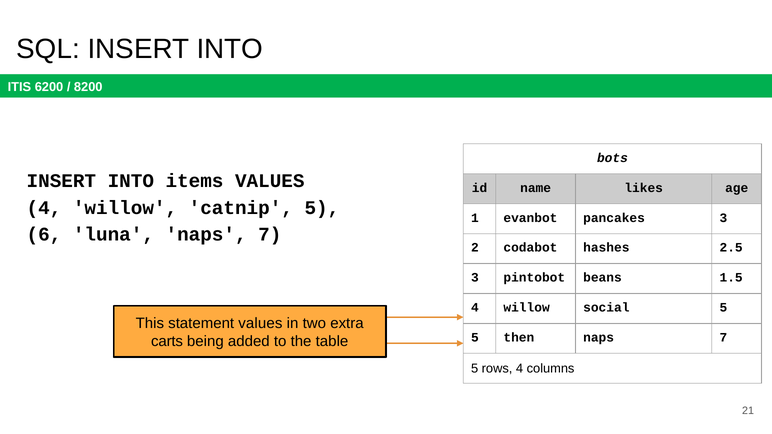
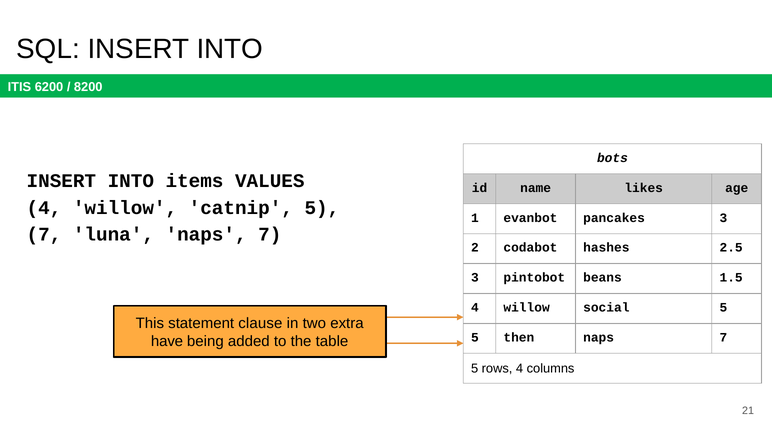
6 at (44, 234): 6 -> 7
statement values: values -> clause
carts: carts -> have
